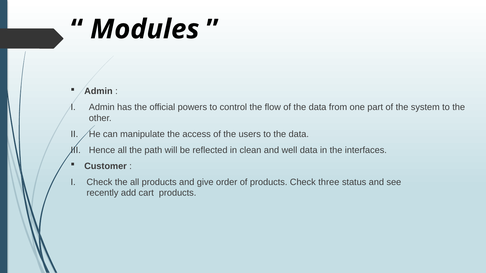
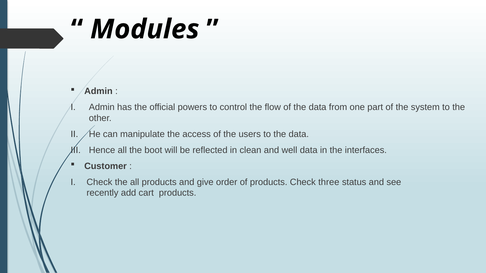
path: path -> boot
